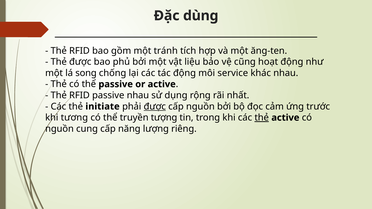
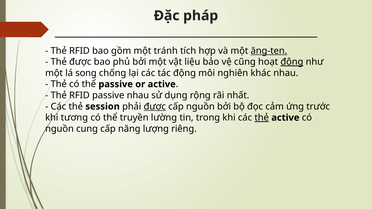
dùng: dùng -> pháp
ăng-ten underline: none -> present
động at (292, 62) underline: none -> present
service: service -> nghiên
initiate: initiate -> session
tượng: tượng -> lường
